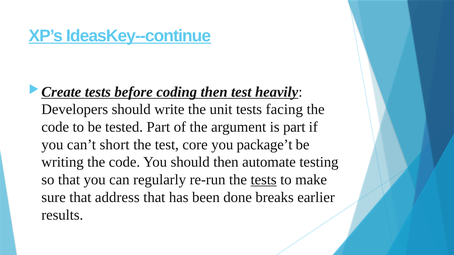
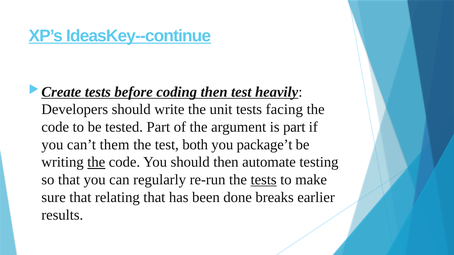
short: short -> them
core: core -> both
the at (96, 162) underline: none -> present
address: address -> relating
